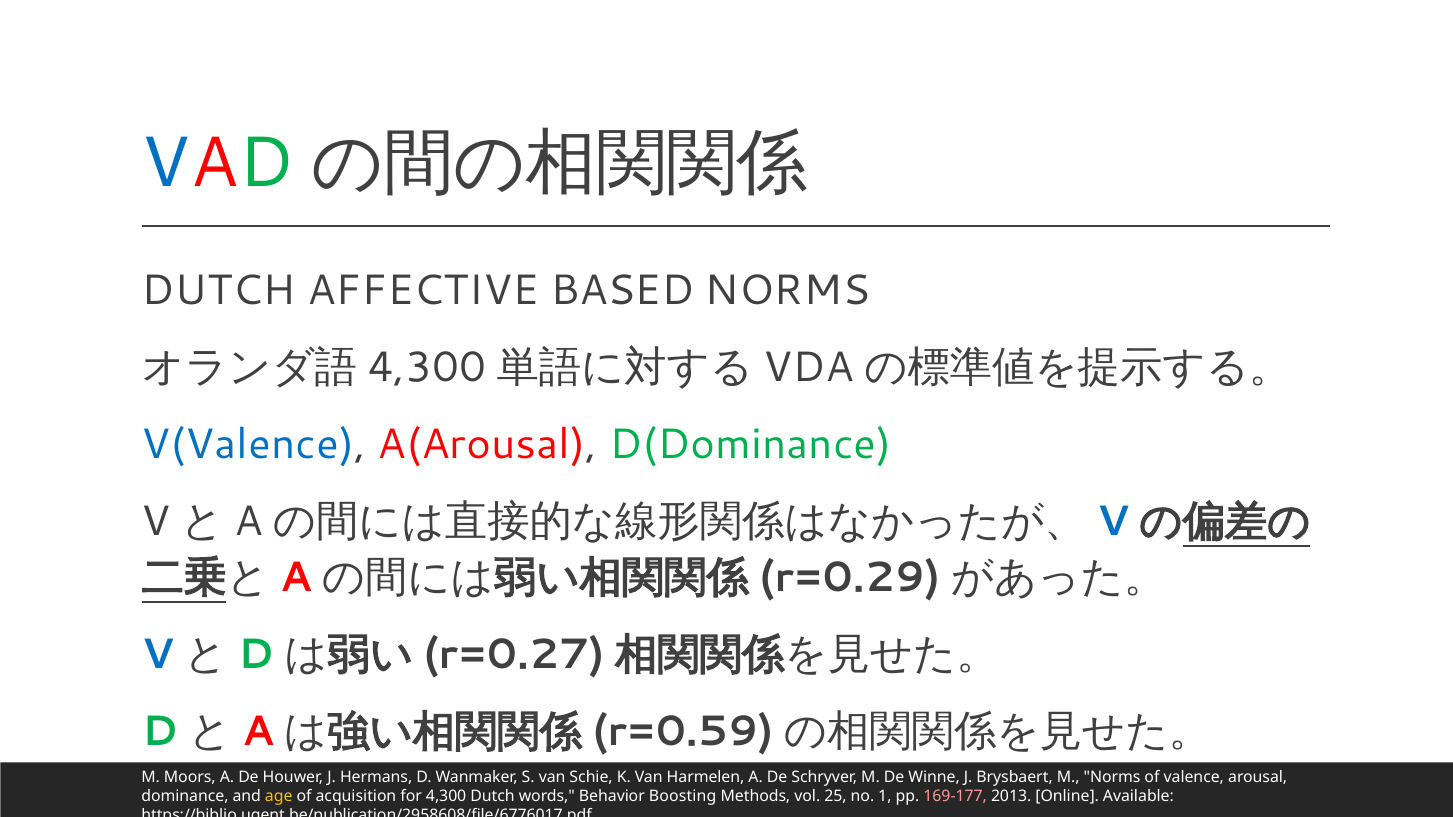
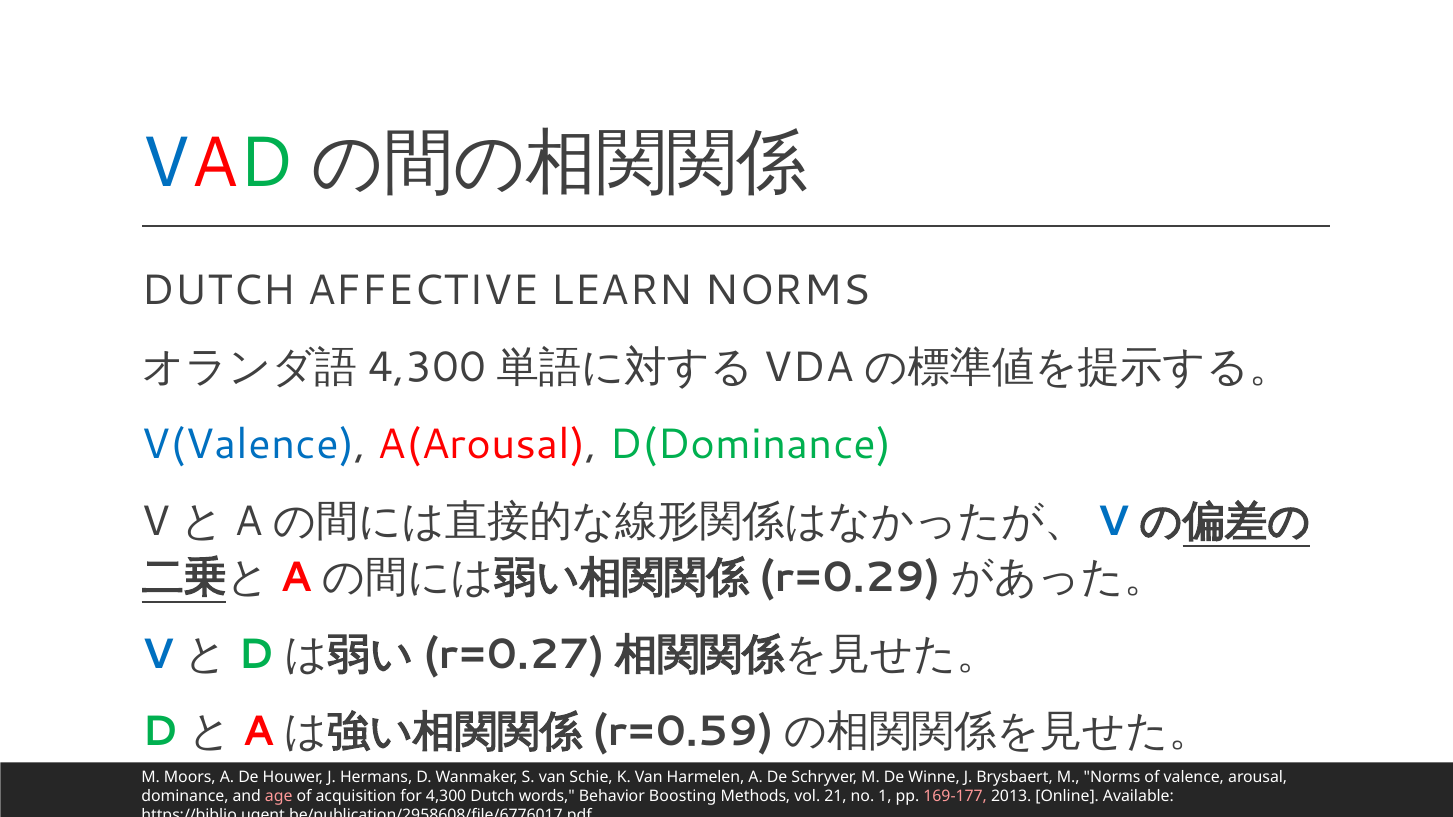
BASED: BASED -> LEARN
age colour: yellow -> pink
25: 25 -> 21
